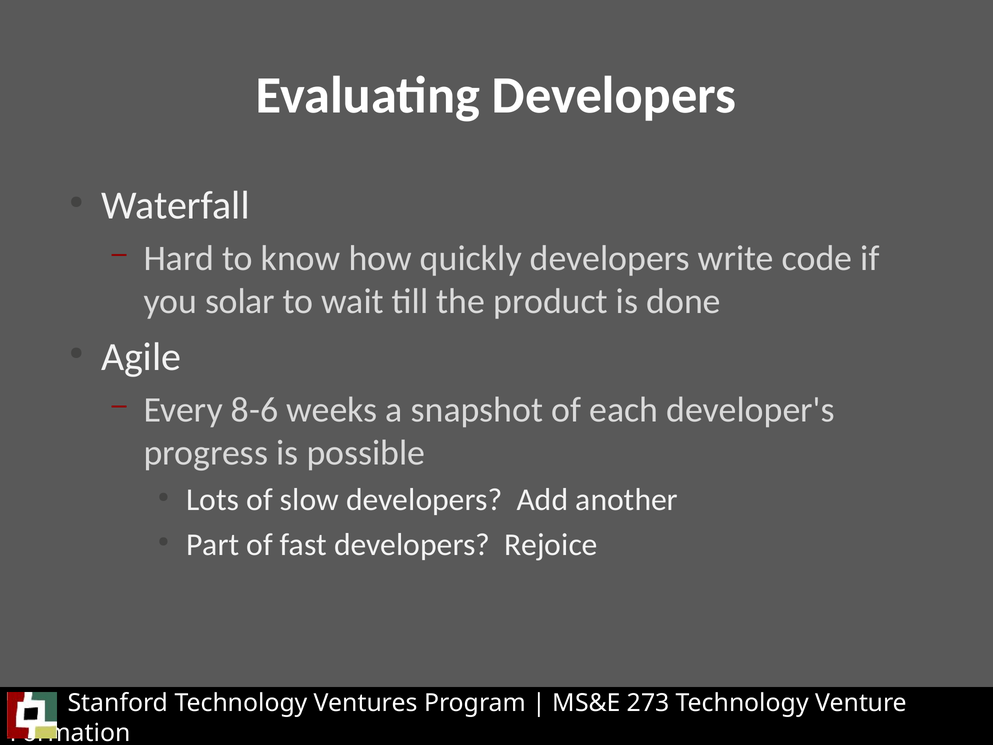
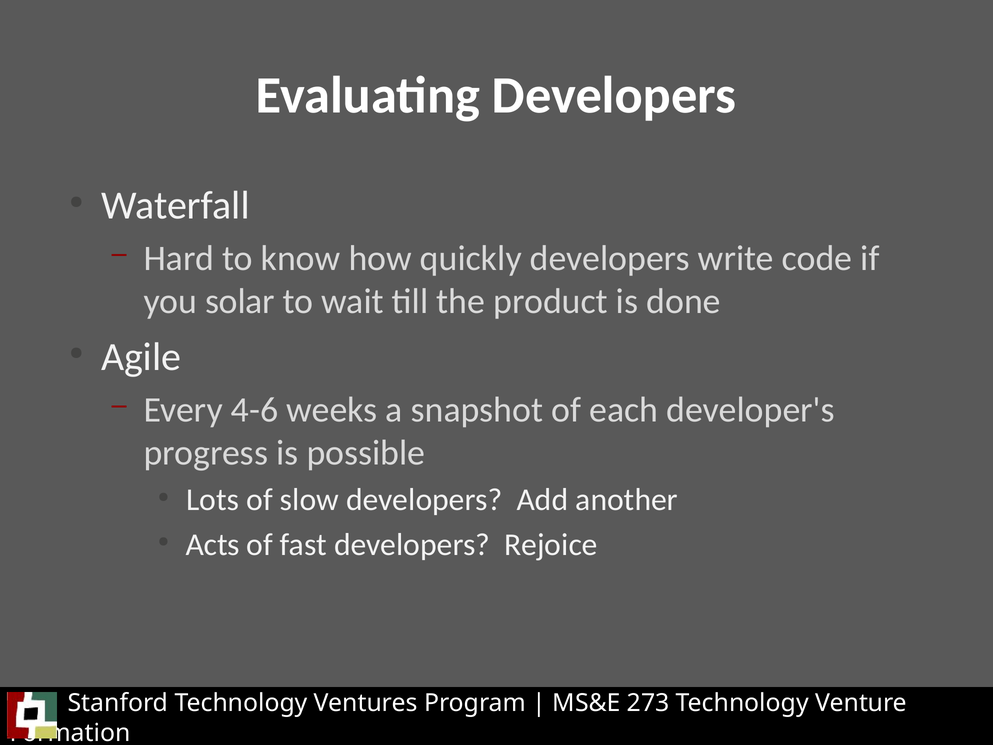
8-6: 8-6 -> 4-6
Part: Part -> Acts
